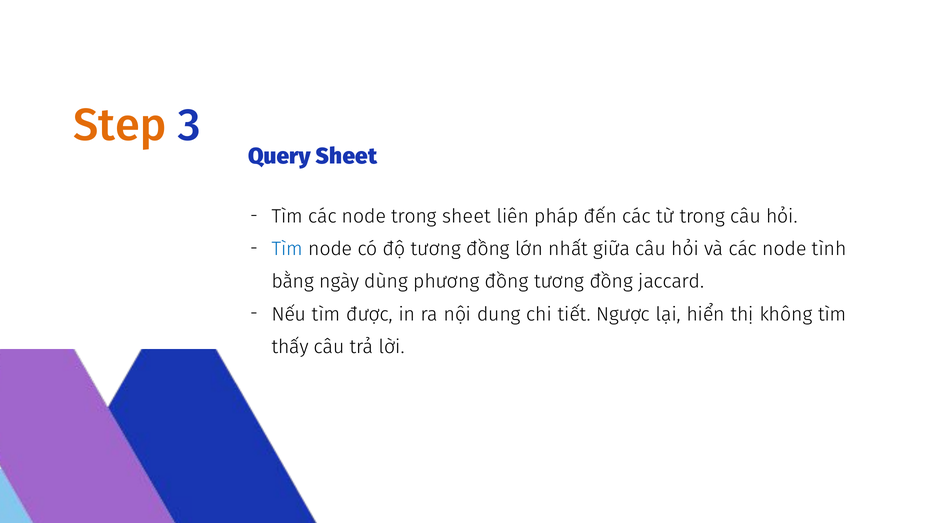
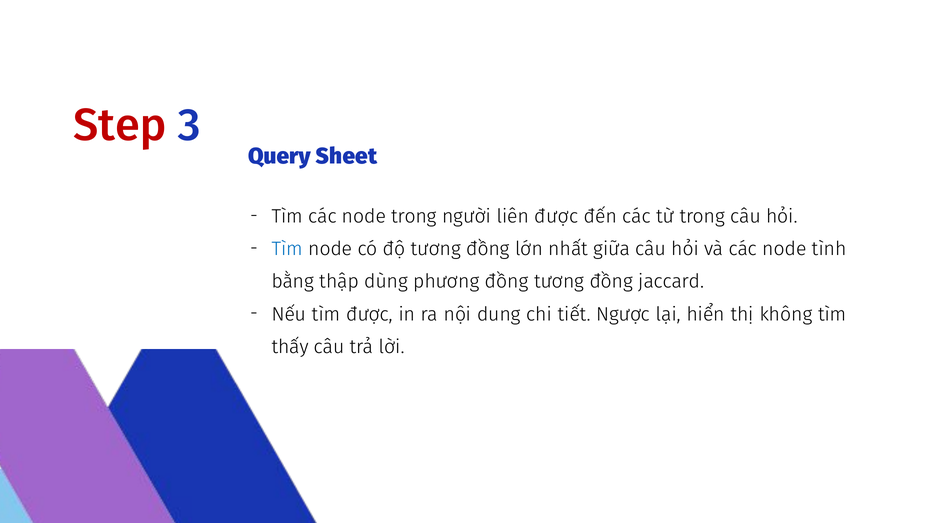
Step colour: orange -> red
trong sheet: sheet -> người
liên pháp: pháp -> được
ngày: ngày -> thập
